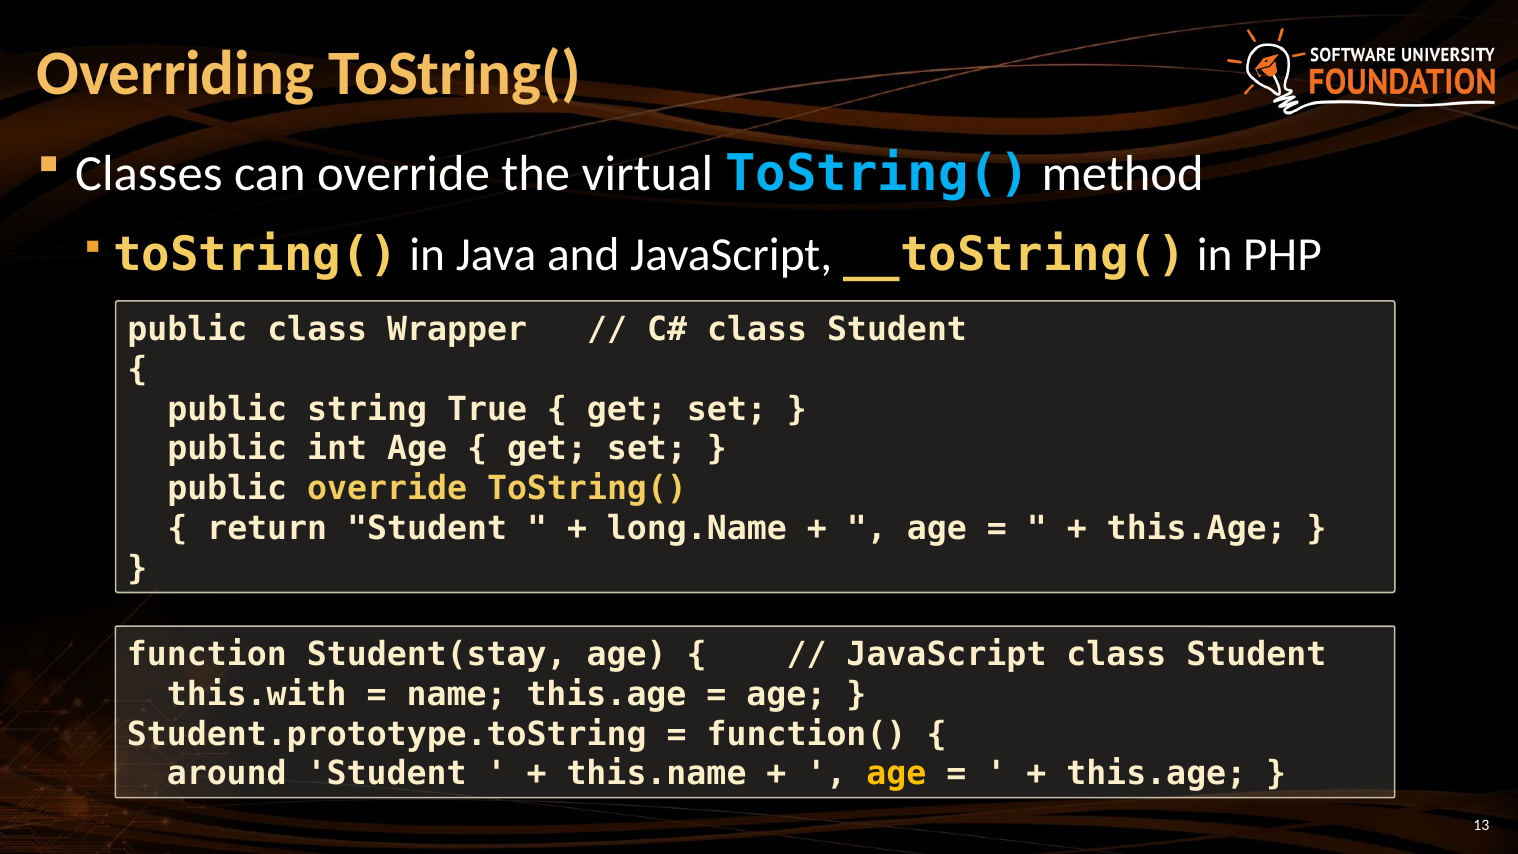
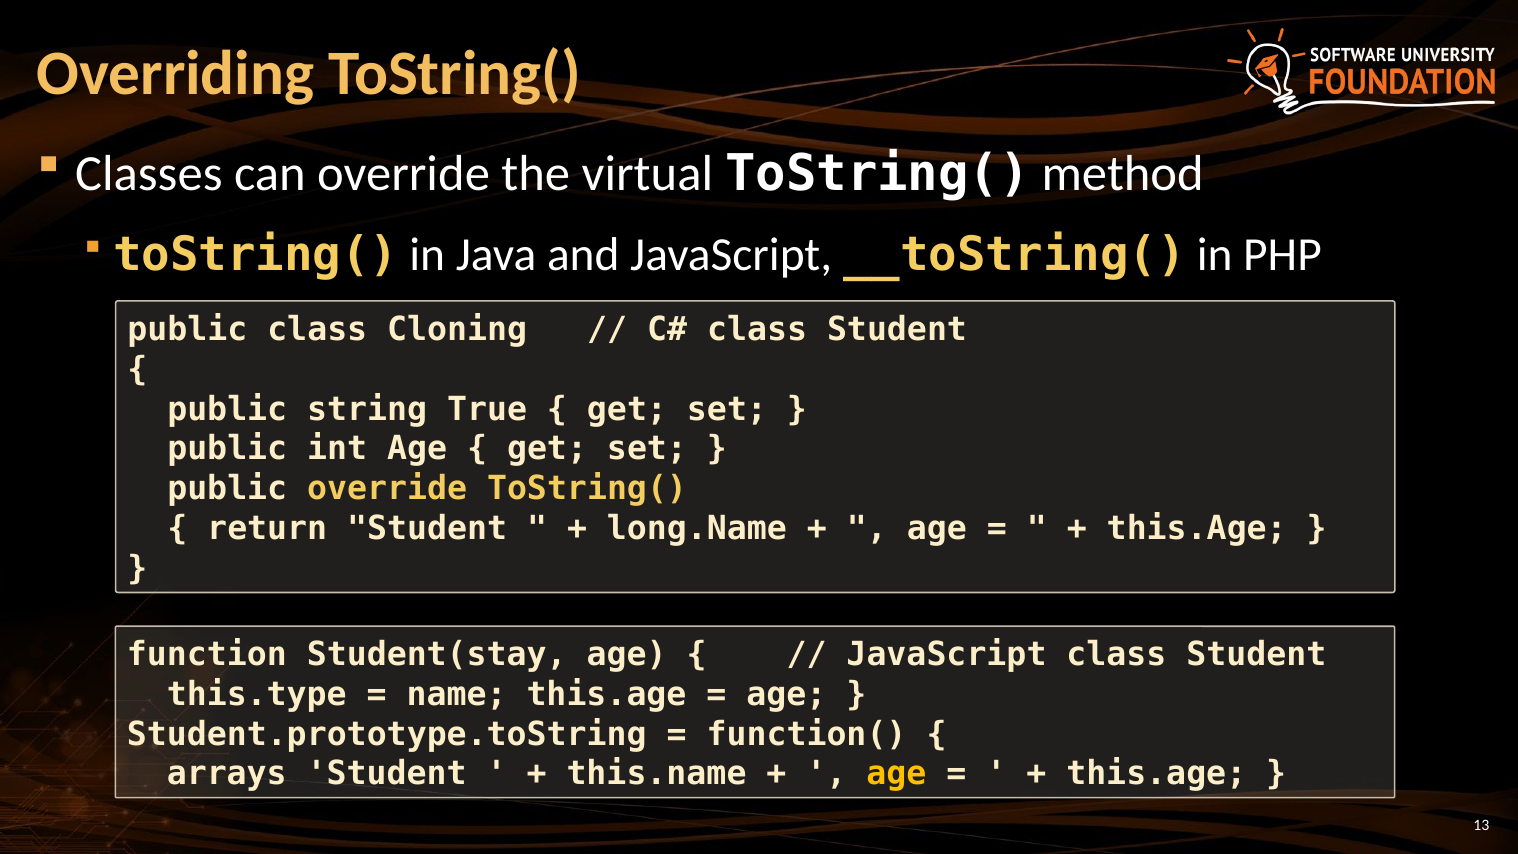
ToString( at (878, 174) colour: light blue -> white
Wrapper: Wrapper -> Cloning
this.with: this.with -> this.type
around: around -> arrays
